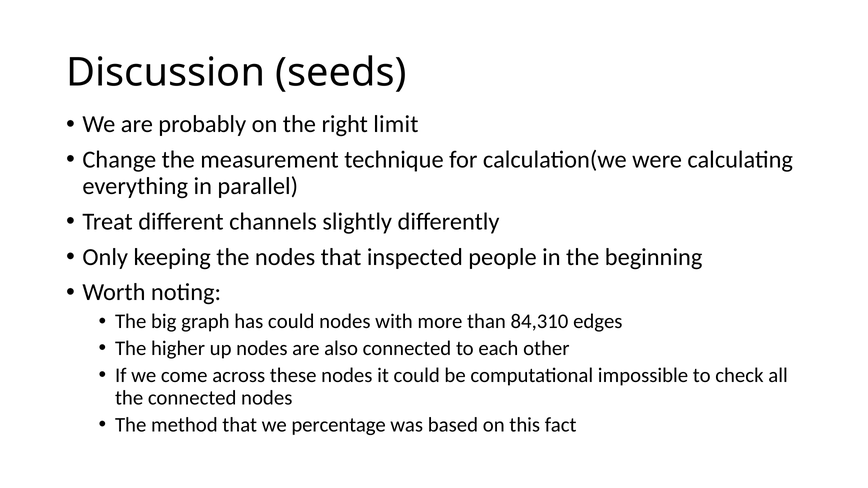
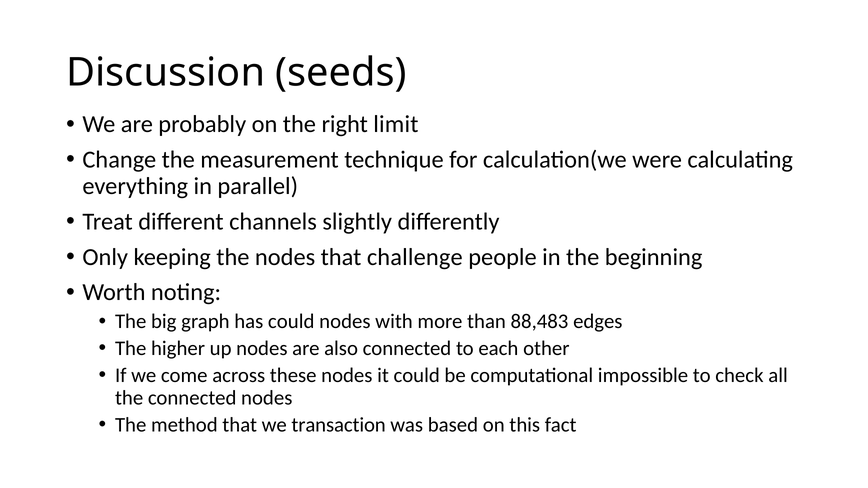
inspected: inspected -> challenge
84,310: 84,310 -> 88,483
percentage: percentage -> transaction
